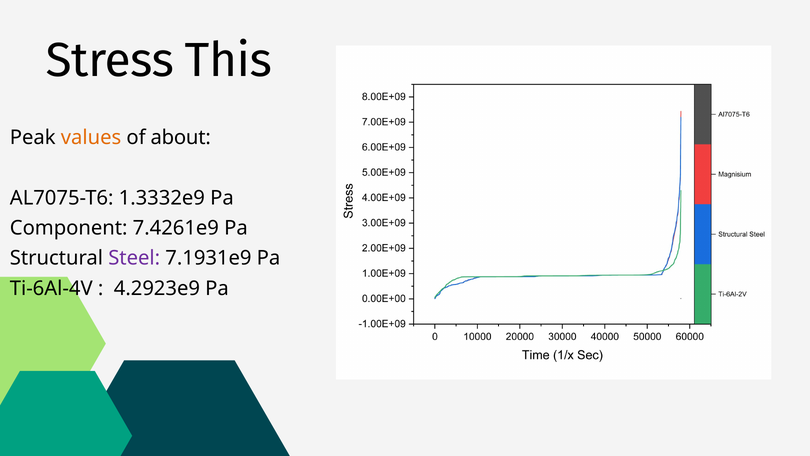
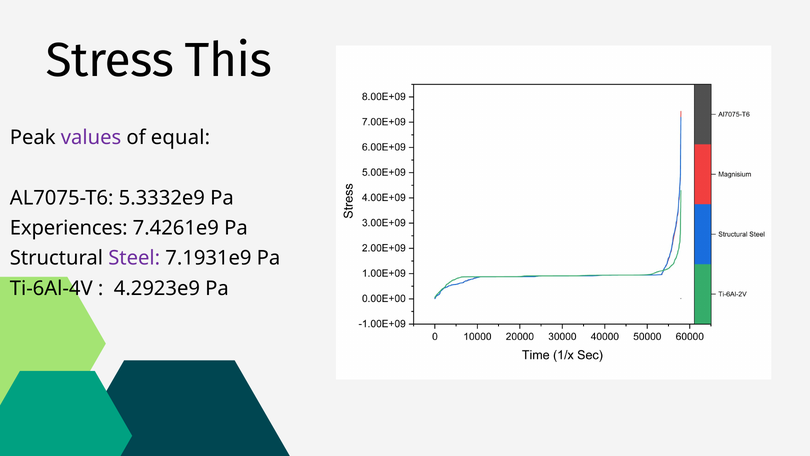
values colour: orange -> purple
about: about -> equal
1.3332e9: 1.3332e9 -> 5.3332e9
Component: Component -> Experiences
